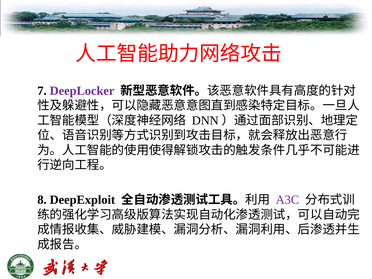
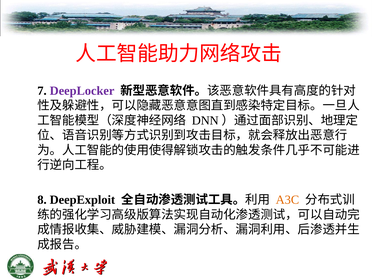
A3C colour: purple -> orange
